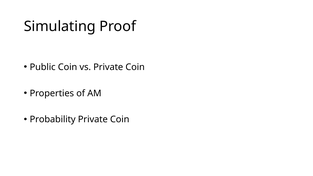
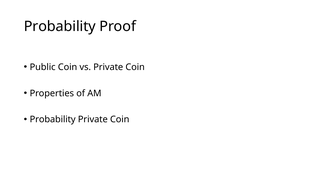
Simulating at (60, 26): Simulating -> Probability
